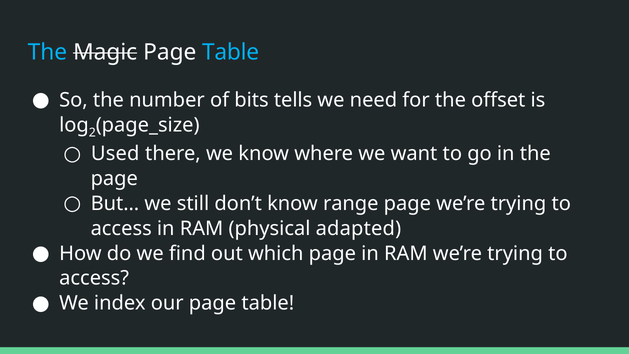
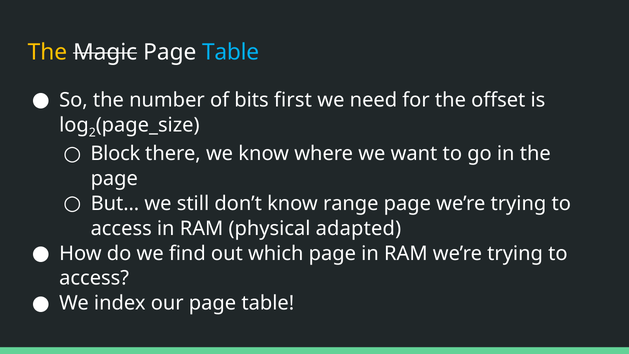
The at (47, 52) colour: light blue -> yellow
tells: tells -> first
Used: Used -> Block
